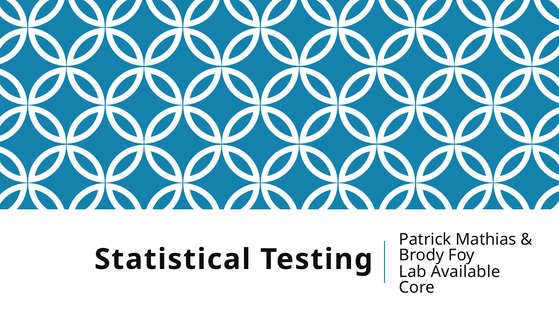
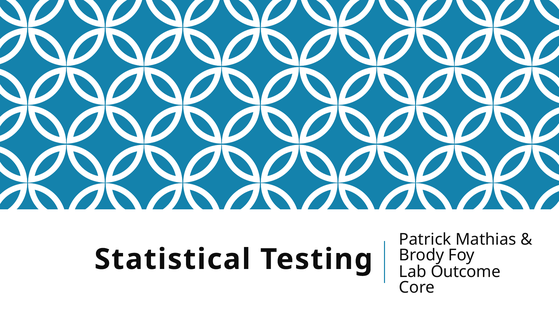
Available: Available -> Outcome
